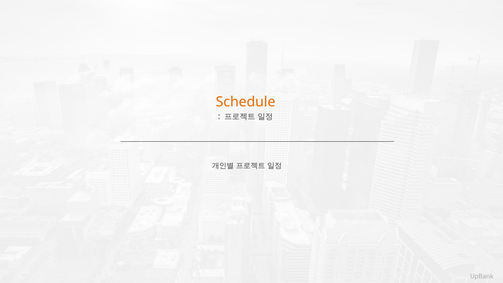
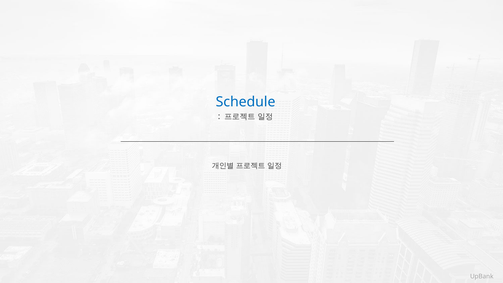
Schedule colour: orange -> blue
